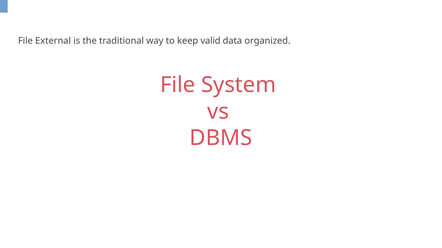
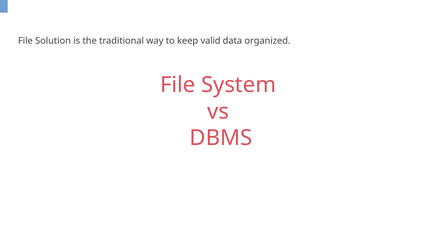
External: External -> Solution
